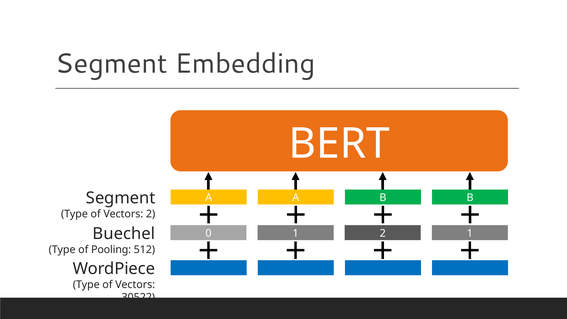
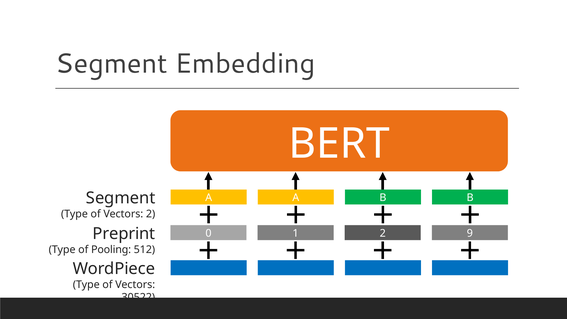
Buechel: Buechel -> Preprint
2 1: 1 -> 9
